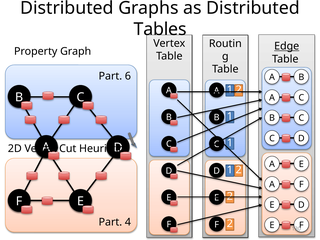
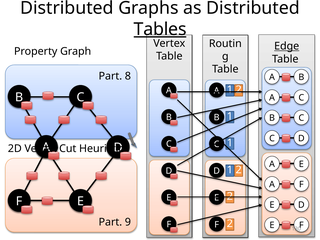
Tables underline: none -> present
6: 6 -> 8
4: 4 -> 9
